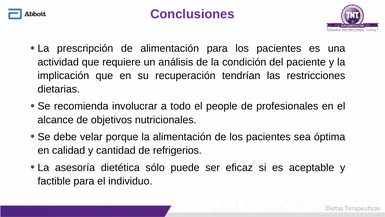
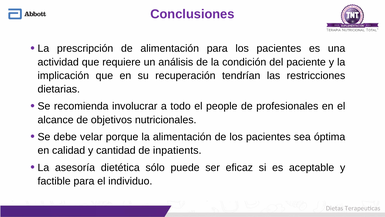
refrigerios: refrigerios -> inpatients
